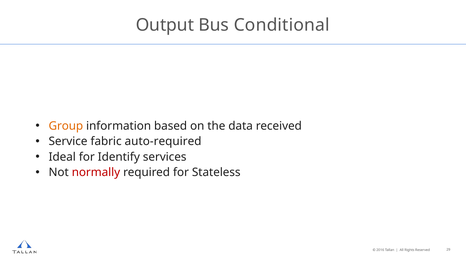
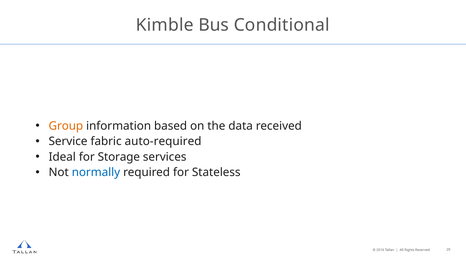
Output: Output -> Kimble
Identify: Identify -> Storage
normally colour: red -> blue
